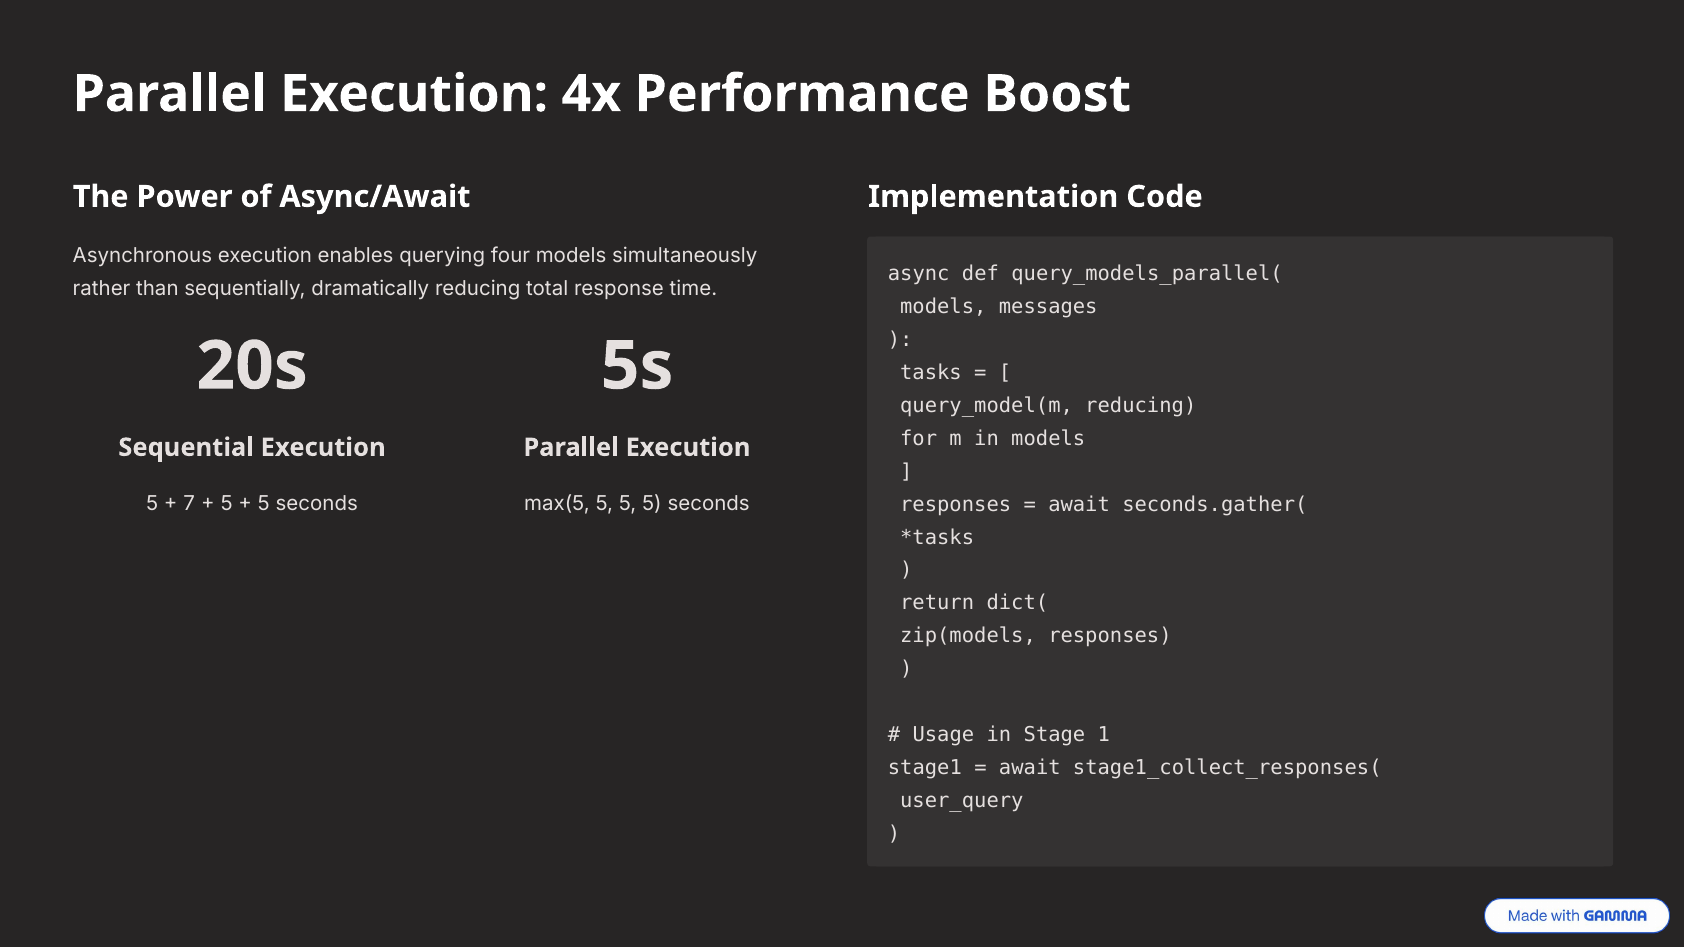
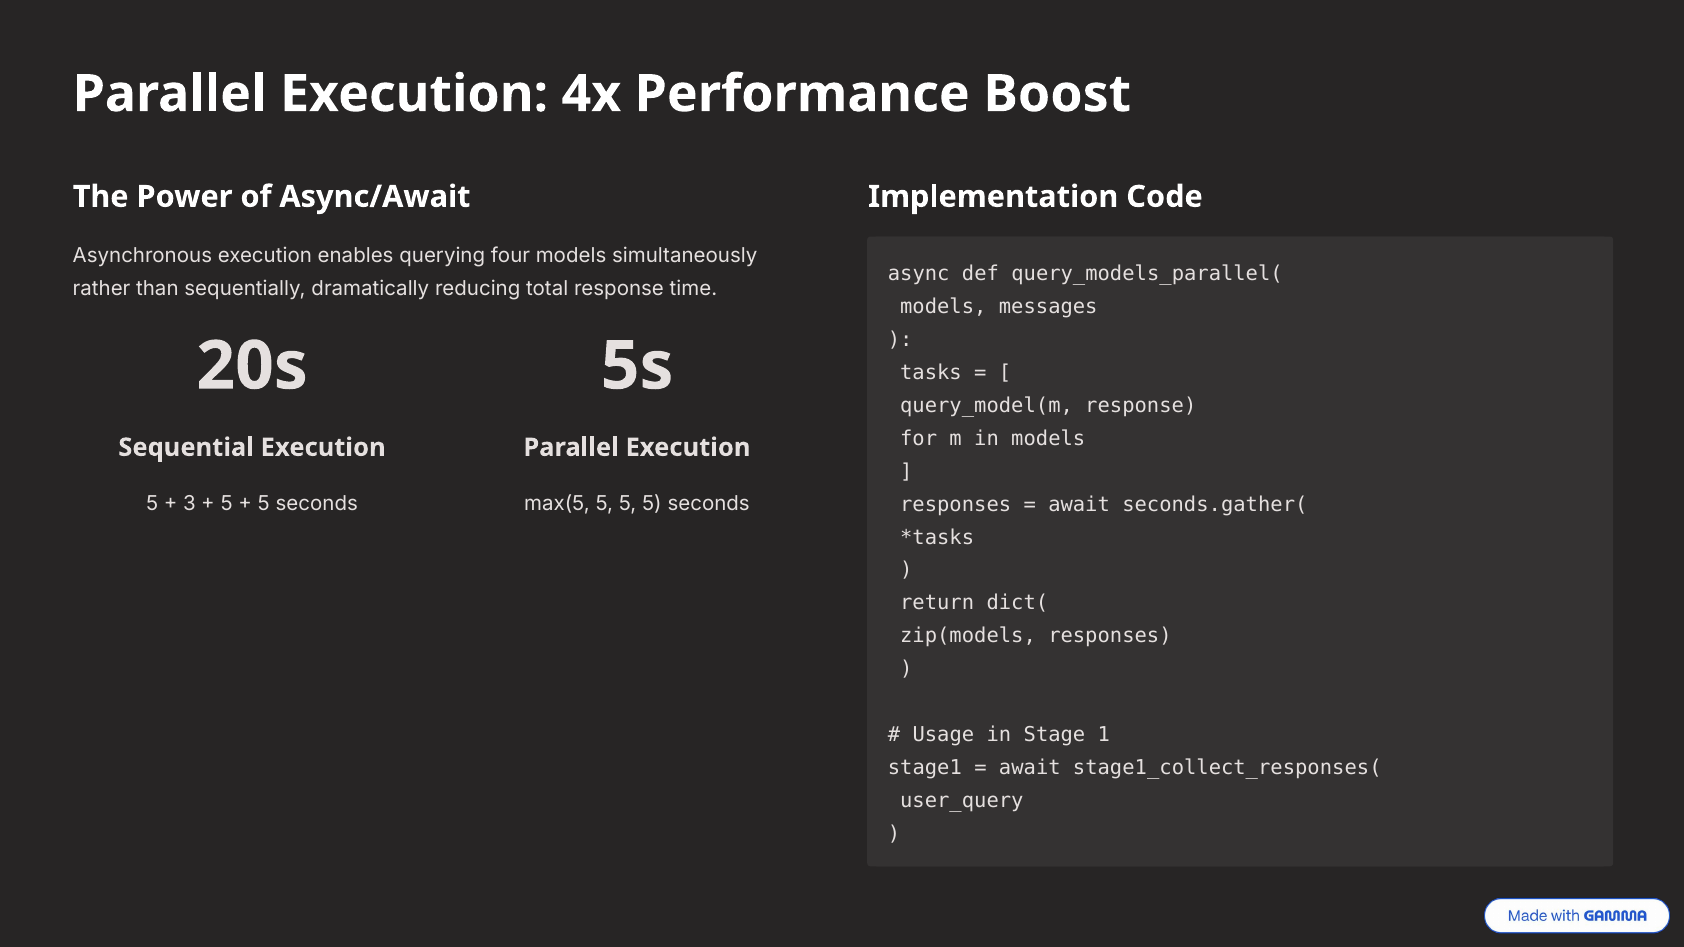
query_model(m reducing: reducing -> response
7: 7 -> 3
